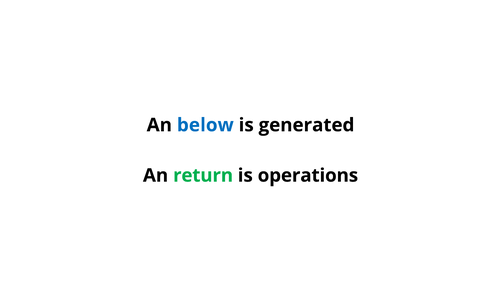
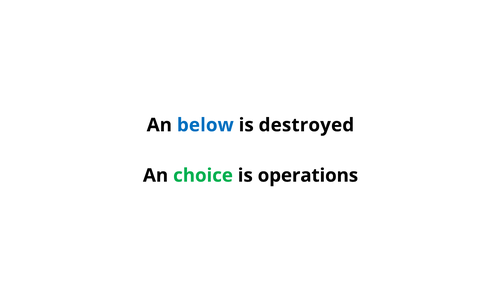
generated: generated -> destroyed
return: return -> choice
